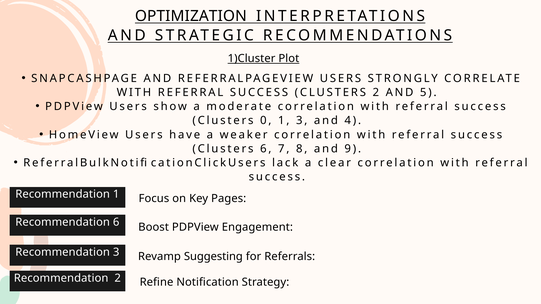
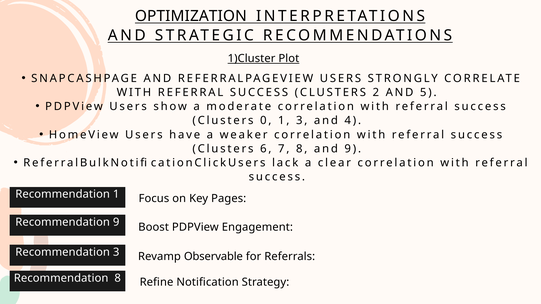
Recommendation 6: 6 -> 9
Suggesting: Suggesting -> Observable
Recommendation 2: 2 -> 8
